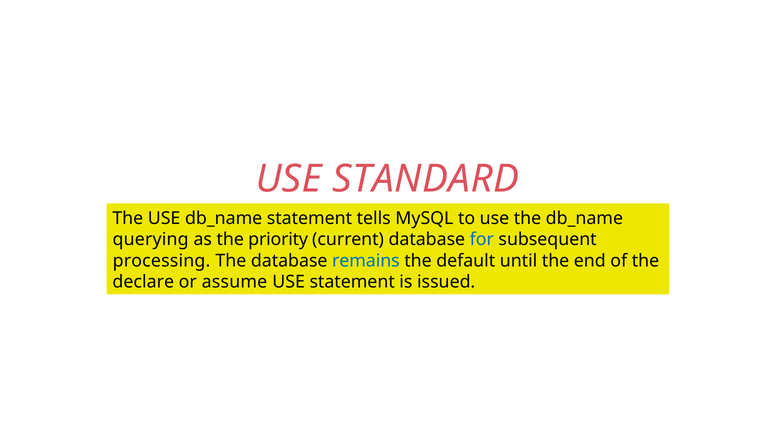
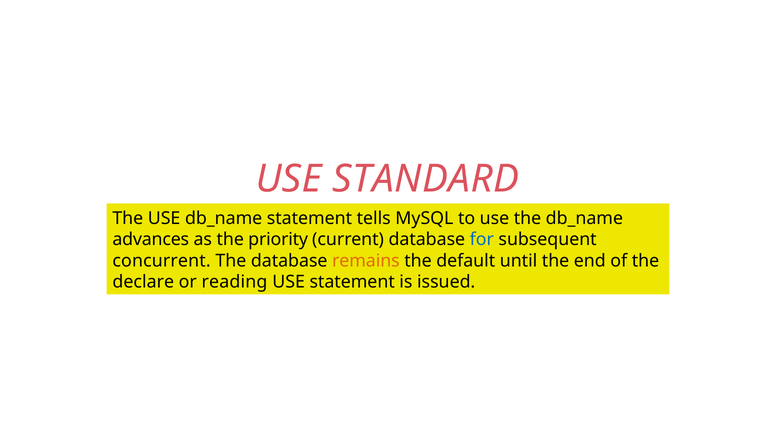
querying: querying -> advances
processing: processing -> concurrent
remains colour: blue -> orange
assume: assume -> reading
